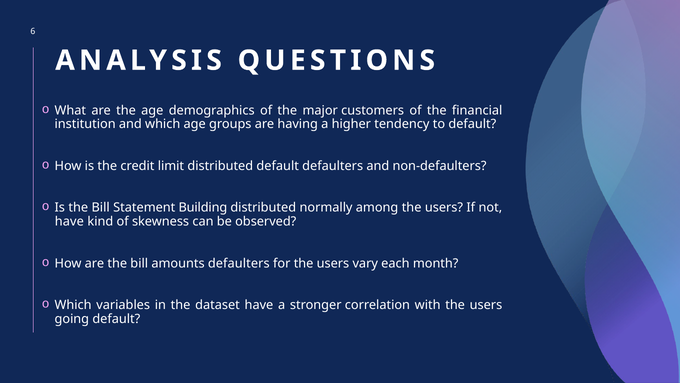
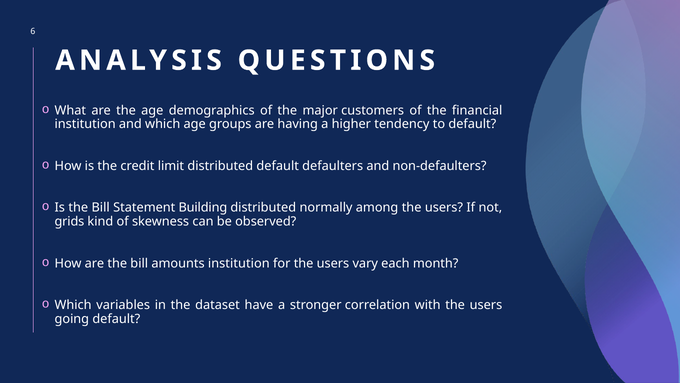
have at (69, 221): have -> grids
amounts defaulters: defaulters -> institution
